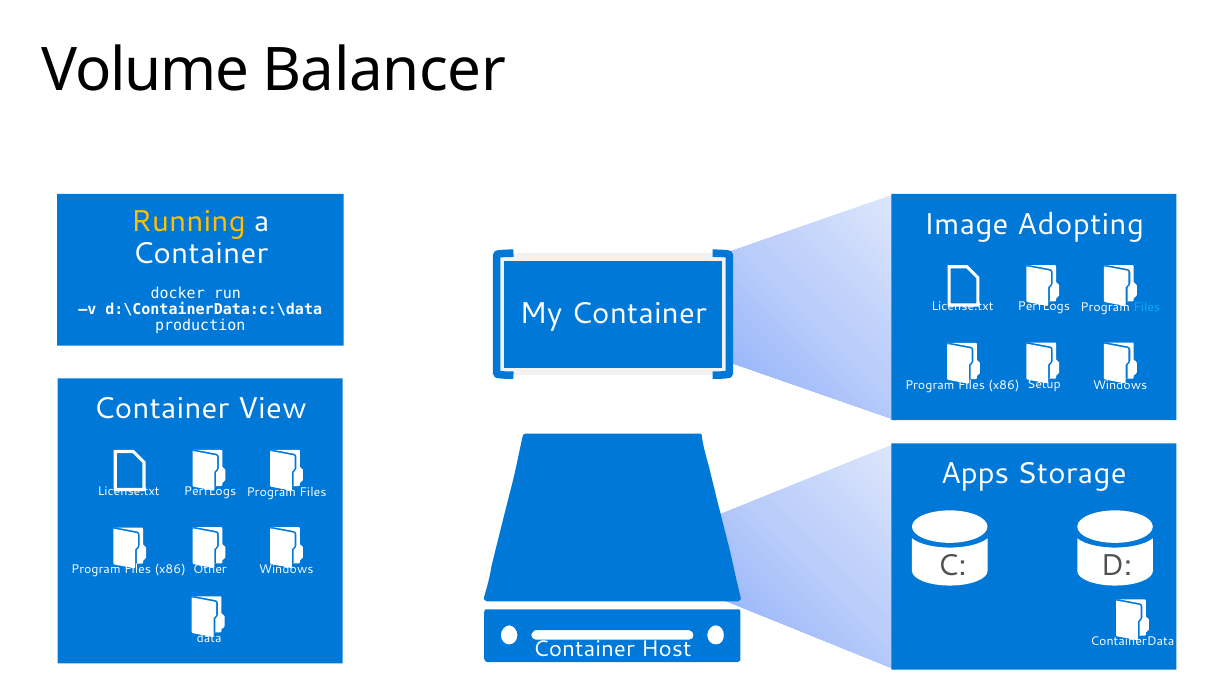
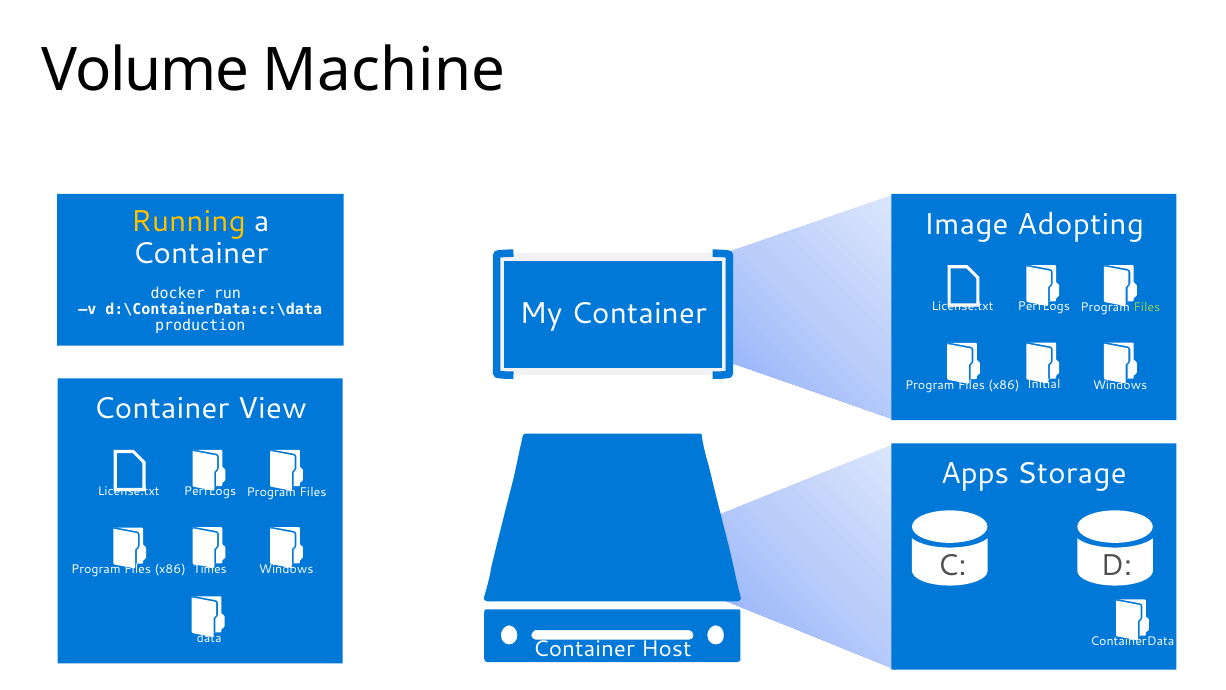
Balancer: Balancer -> Machine
Files at (1147, 307) colour: light blue -> light green
Setup: Setup -> Initial
Other: Other -> Times
